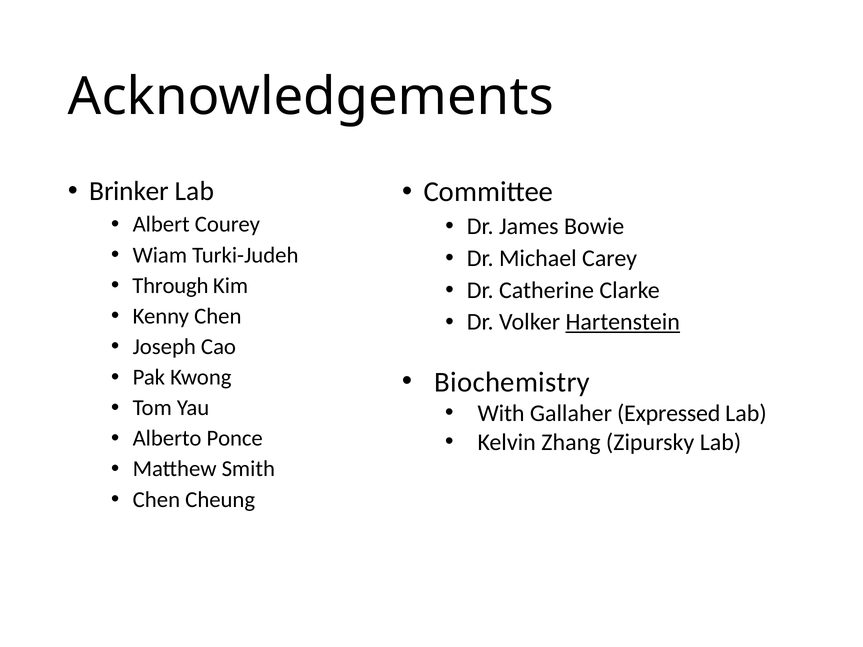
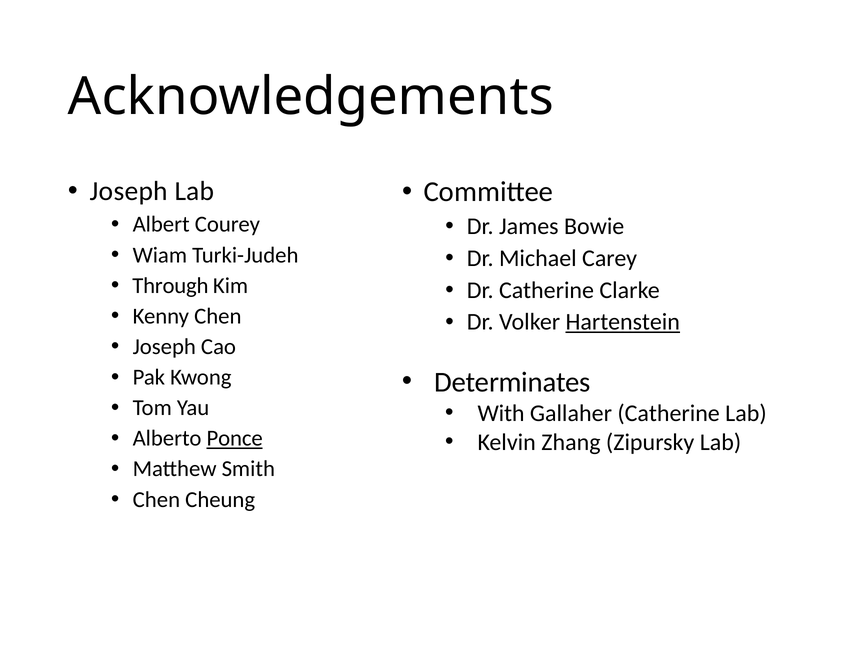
Brinker at (129, 191): Brinker -> Joseph
Biochemistry: Biochemistry -> Determinates
Gallaher Expressed: Expressed -> Catherine
Ponce underline: none -> present
